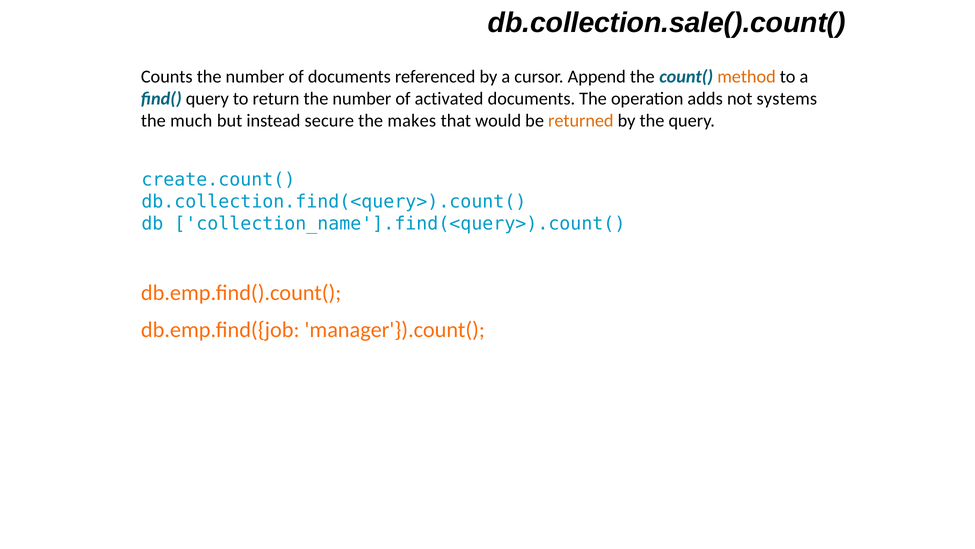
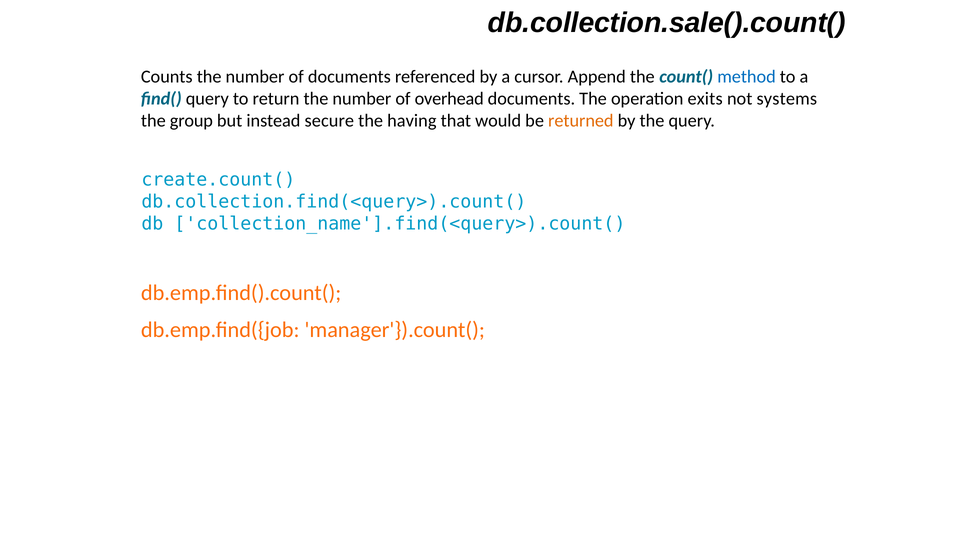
method colour: orange -> blue
activated: activated -> overhead
adds: adds -> exits
much: much -> group
makes: makes -> having
